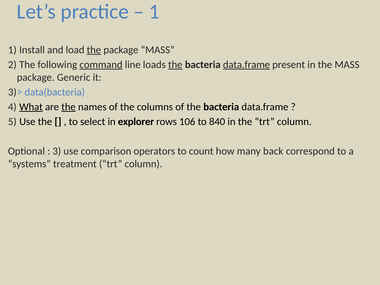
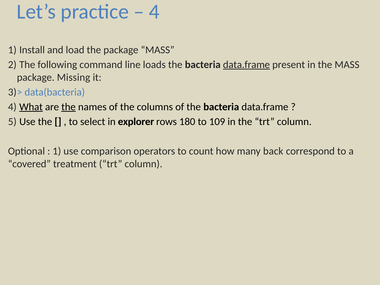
1 at (154, 12): 1 -> 4
the at (94, 50) underline: present -> none
command underline: present -> none
the at (175, 65) underline: present -> none
Generic: Generic -> Missing
106: 106 -> 180
840: 840 -> 109
3 at (57, 151): 3 -> 1
systems: systems -> covered
